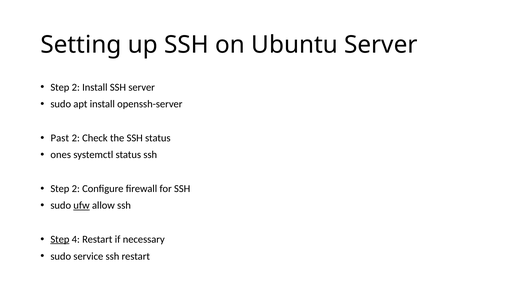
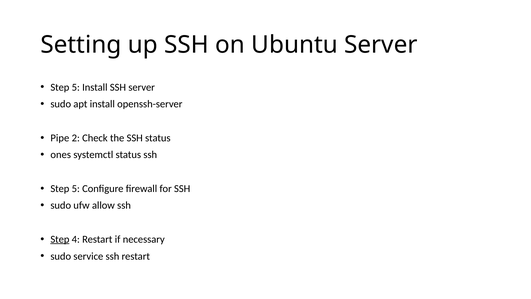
2 at (76, 87): 2 -> 5
Past: Past -> Pipe
2 at (76, 188): 2 -> 5
ufw underline: present -> none
